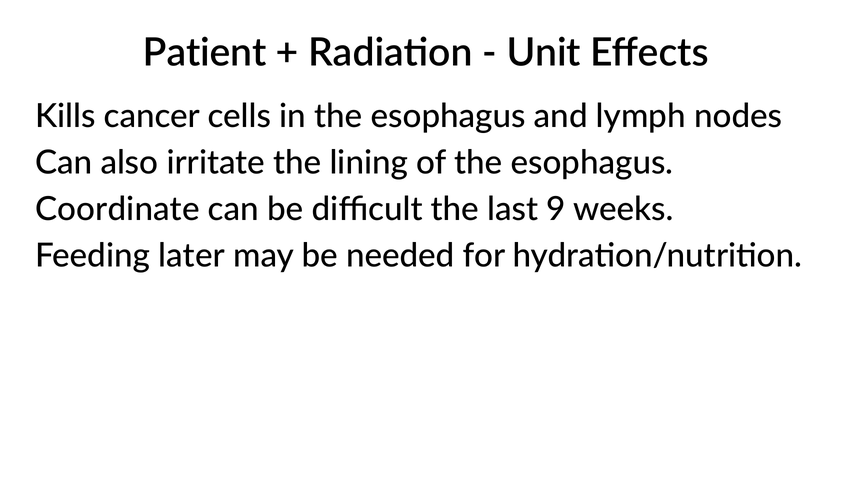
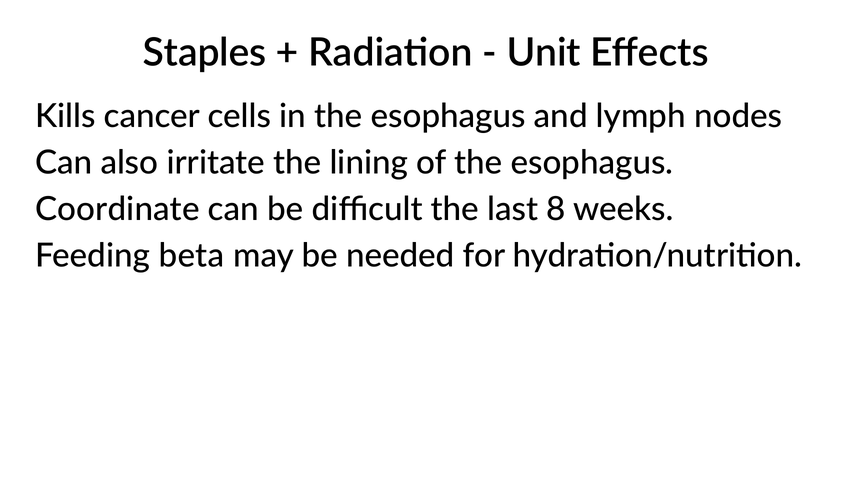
Patient: Patient -> Staples
9: 9 -> 8
later: later -> beta
